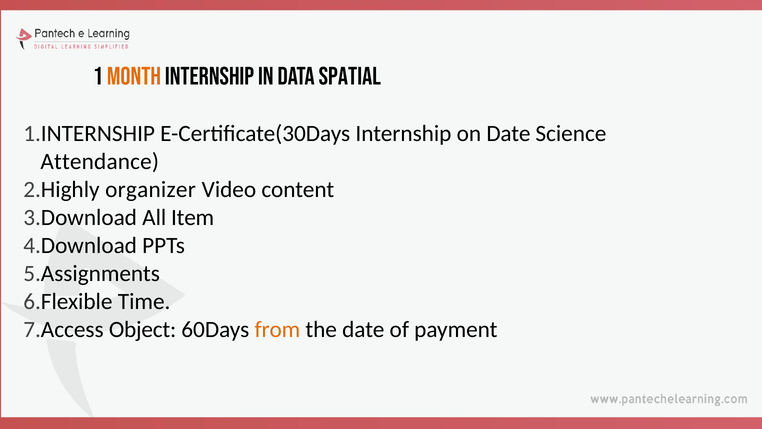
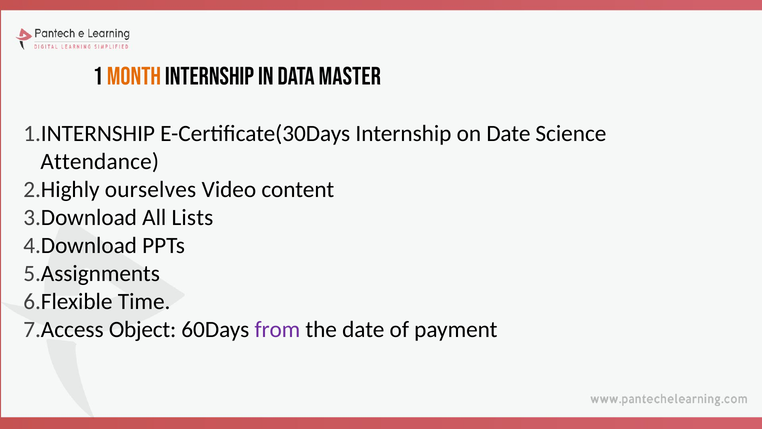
Spatial: Spatial -> Master
organizer: organizer -> ourselves
Item: Item -> Lists
from colour: orange -> purple
